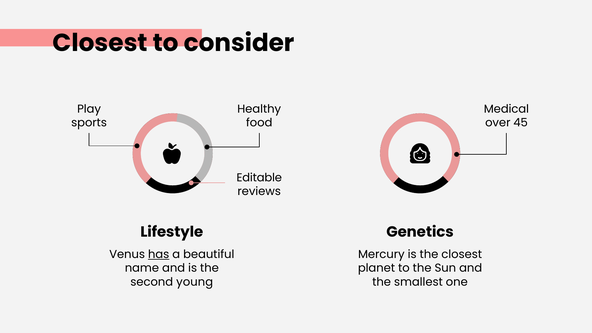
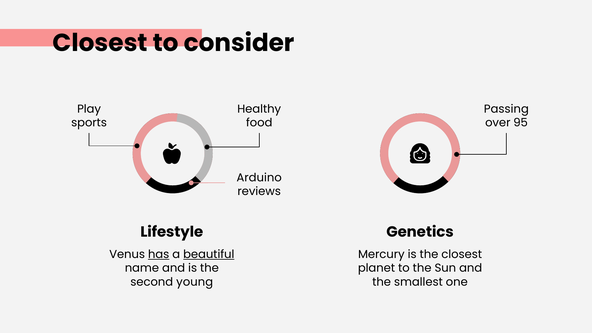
Medical: Medical -> Passing
45: 45 -> 95
Editable: Editable -> Arduino
beautiful underline: none -> present
